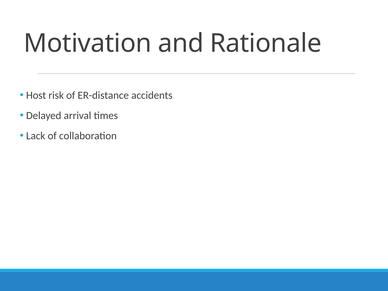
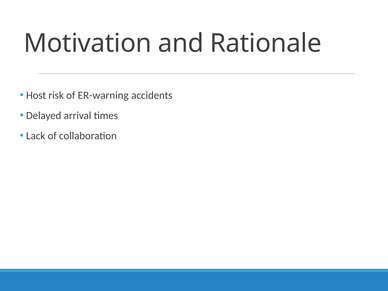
ER-distance: ER-distance -> ER-warning
